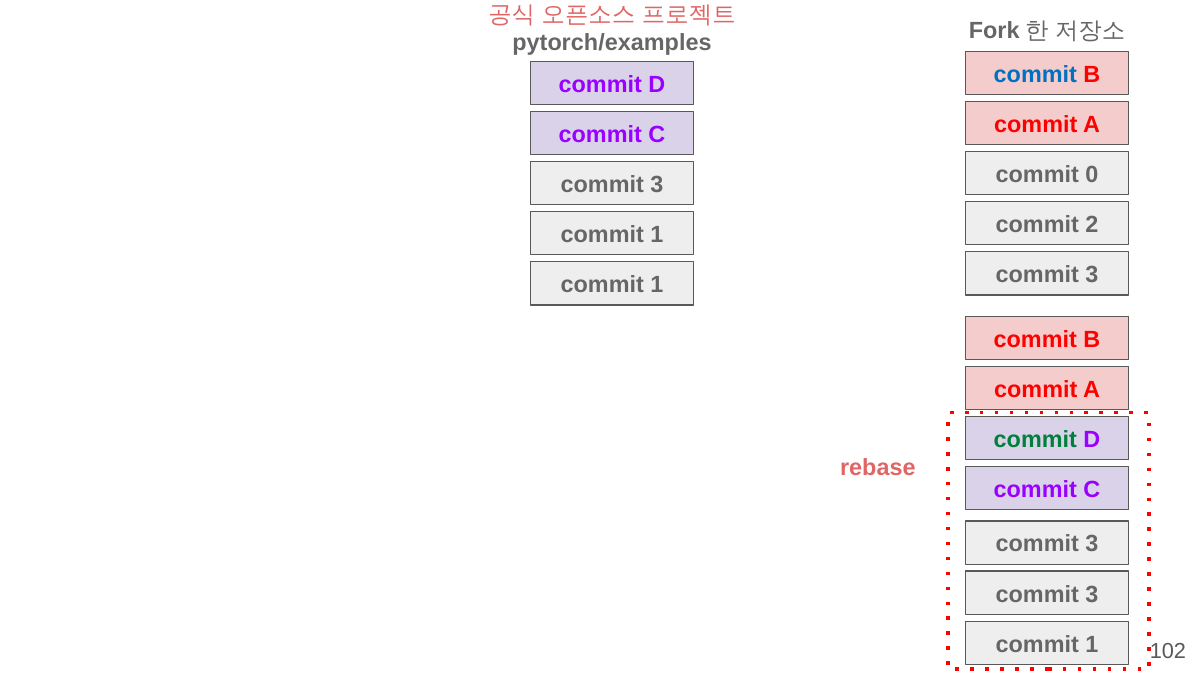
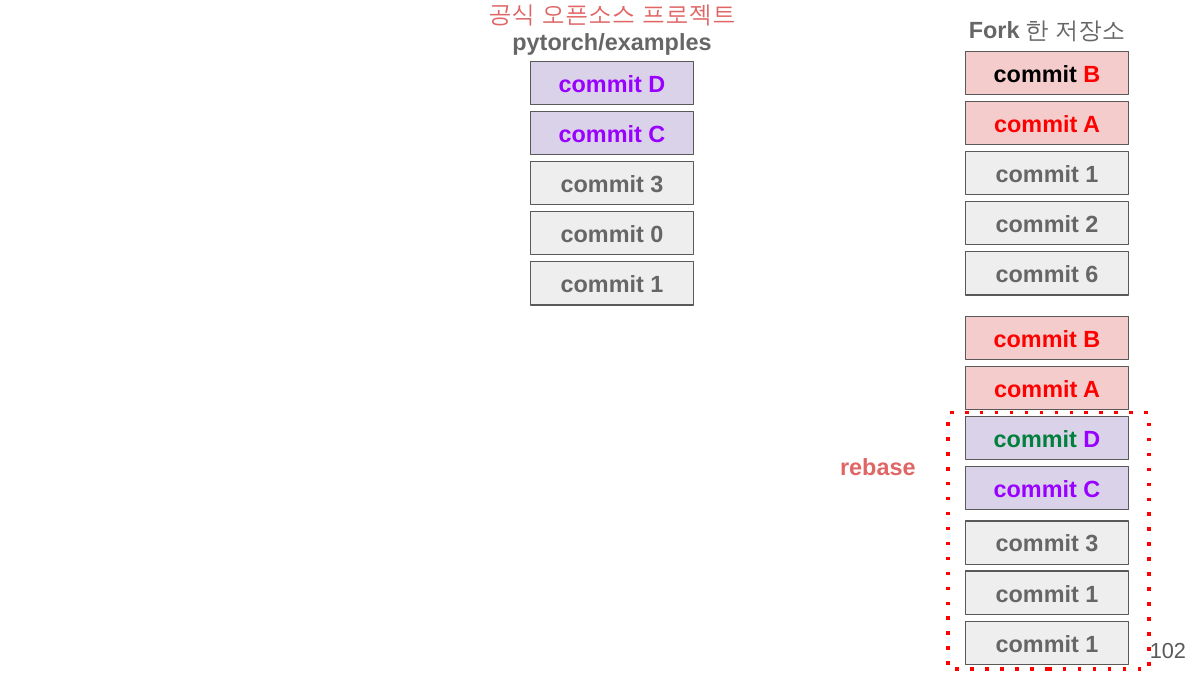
commit at (1035, 74) colour: blue -> black
0 at (1092, 175): 0 -> 1
1 at (657, 235): 1 -> 0
3 at (1092, 275): 3 -> 6
3 at (1092, 594): 3 -> 1
